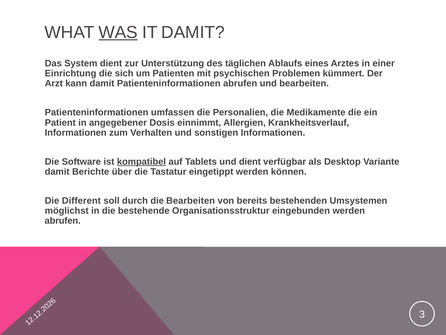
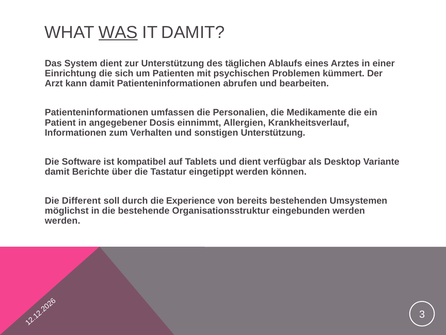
sonstigen Informationen: Informationen -> Unterstützung
kompatibel underline: present -> none
die Bearbeiten: Bearbeiten -> Experience
abrufen at (63, 221): abrufen -> werden
